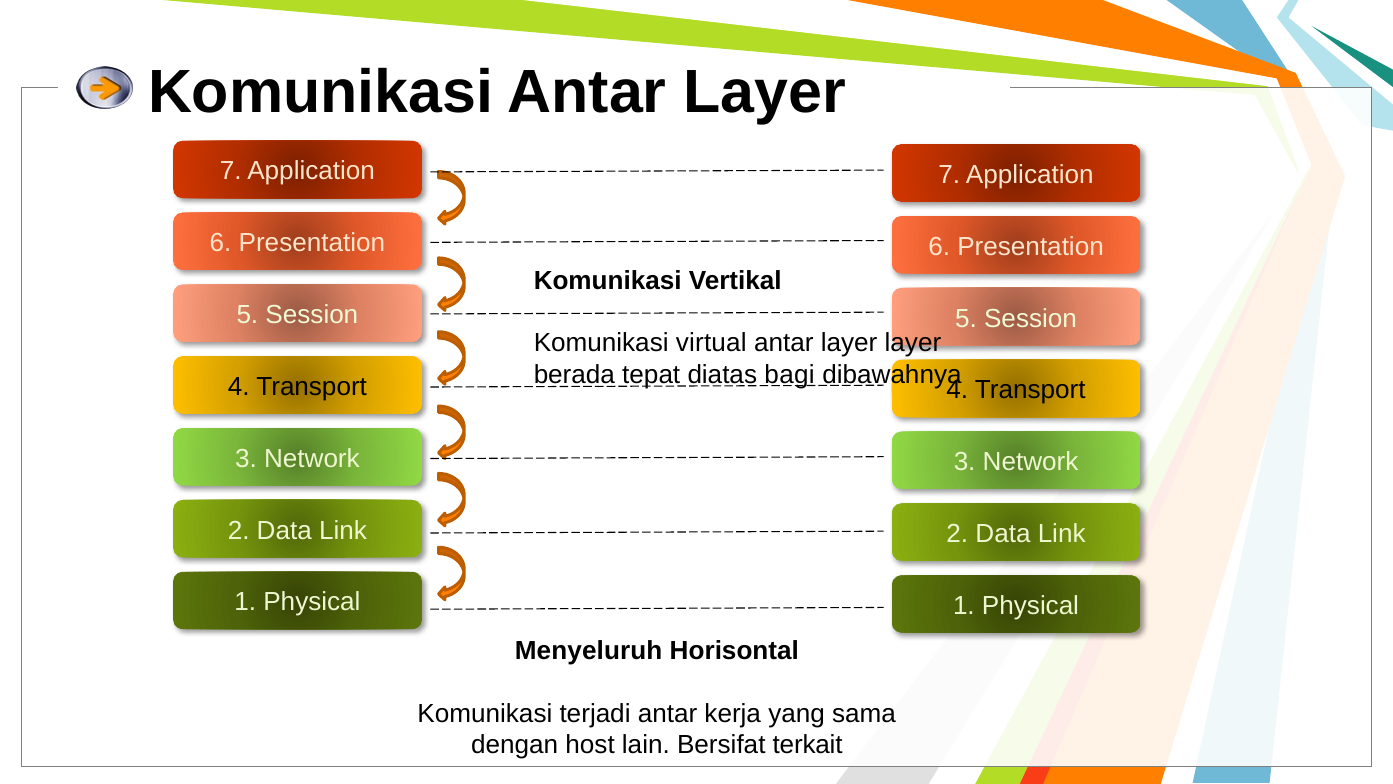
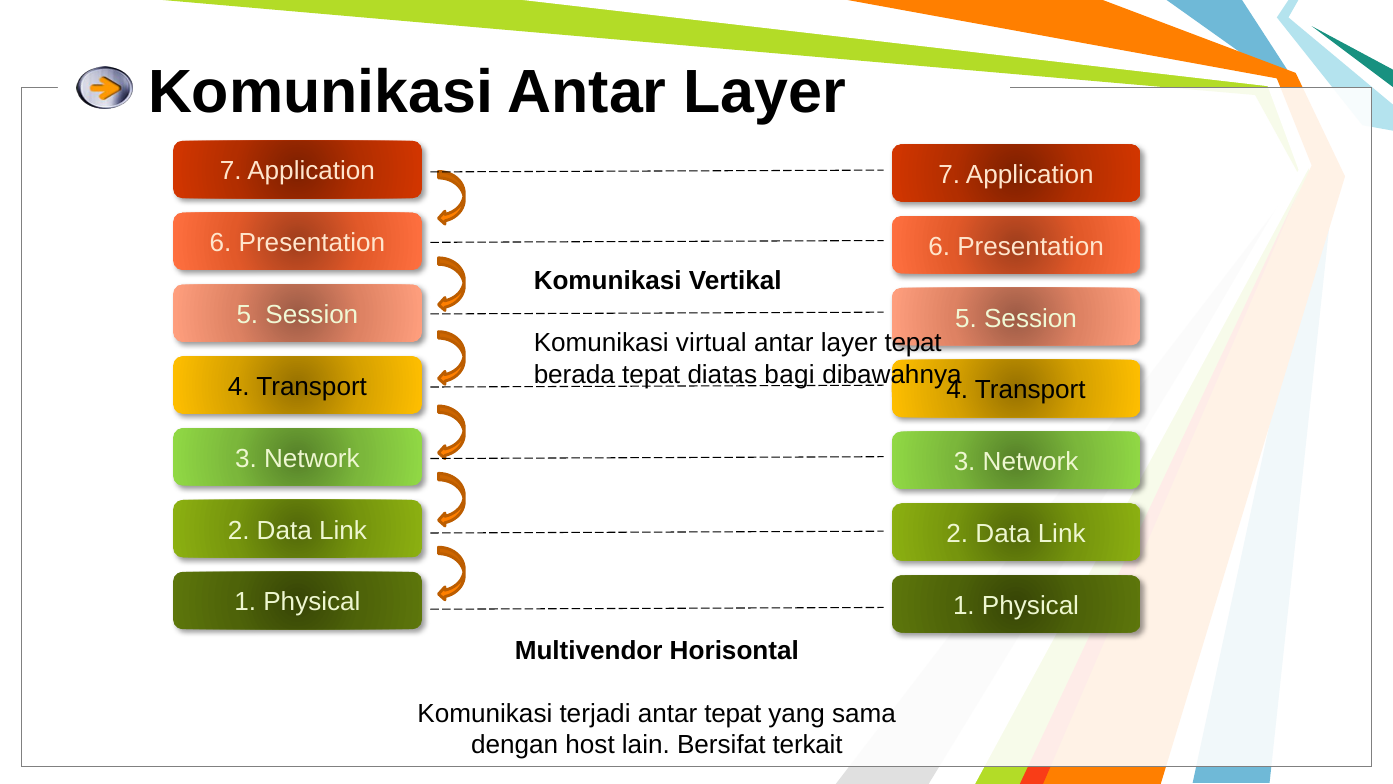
layer layer: layer -> tepat
Menyeluruh: Menyeluruh -> Multivendor
antar kerja: kerja -> tepat
